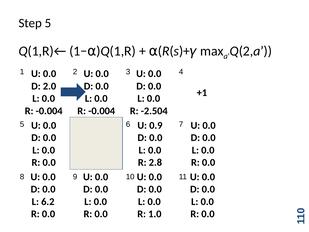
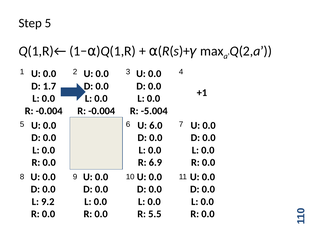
2.0: 2.0 -> 1.7
-2.504: -2.504 -> -5.004
0.9: 0.9 -> 6.0
2.8: 2.8 -> 6.9
6.2: 6.2 -> 9.2
1.0: 1.0 -> 5.5
